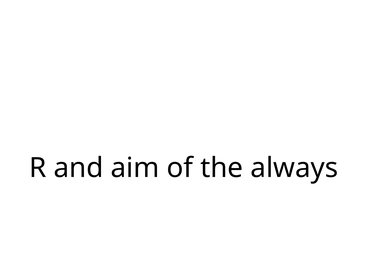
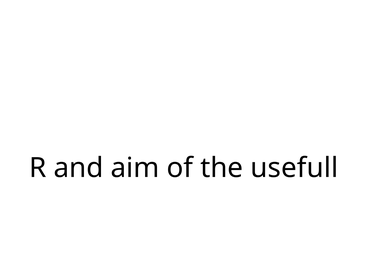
always: always -> usefull
